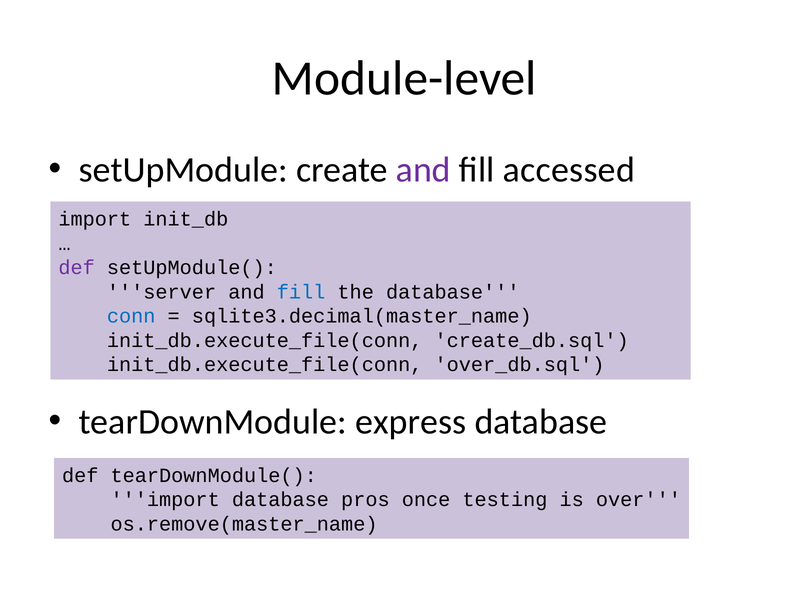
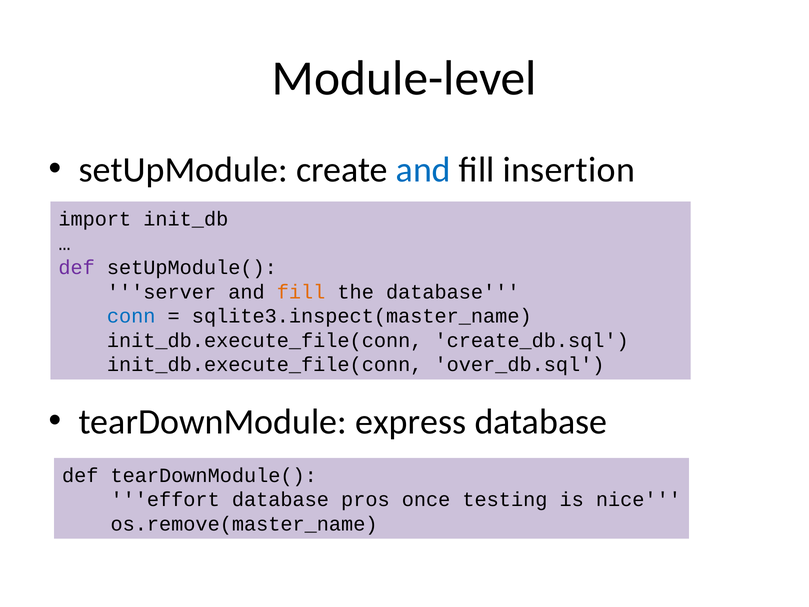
and at (423, 170) colour: purple -> blue
accessed: accessed -> insertion
fill at (301, 292) colour: blue -> orange
sqlite3.decimal(master_name: sqlite3.decimal(master_name -> sqlite3.inspect(master_name
import at (165, 500): import -> effort
over: over -> nice
